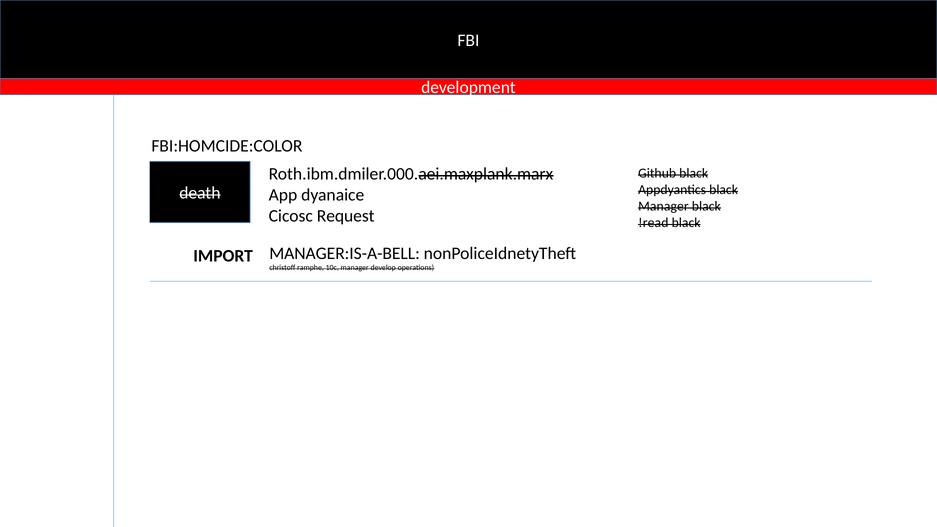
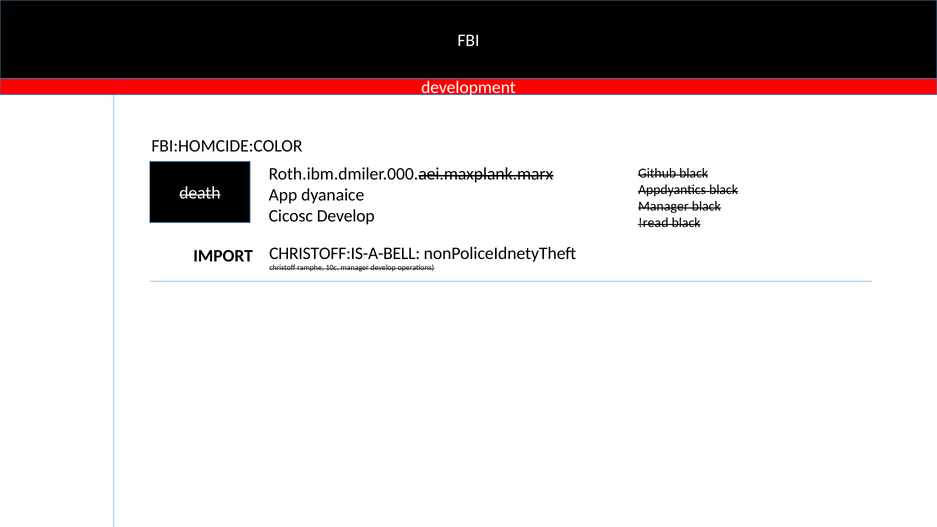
Cicosc Request: Request -> Develop
MANAGER:IS-A-BELL: MANAGER:IS-A-BELL -> CHRISTOFF:IS-A-BELL
